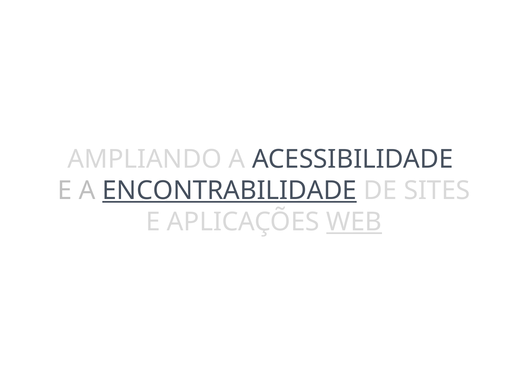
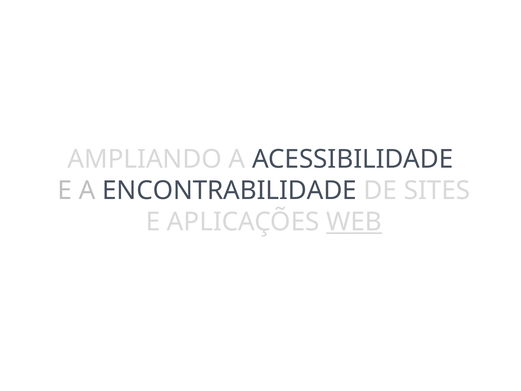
ENCONTRABILIDADE underline: present -> none
